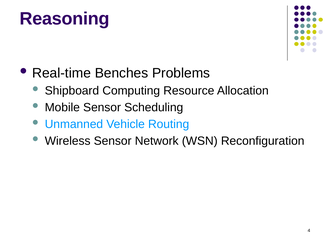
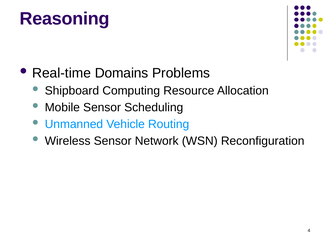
Benches: Benches -> Domains
